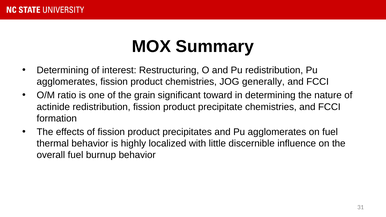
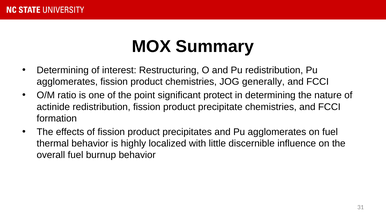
grain: grain -> point
toward: toward -> protect
